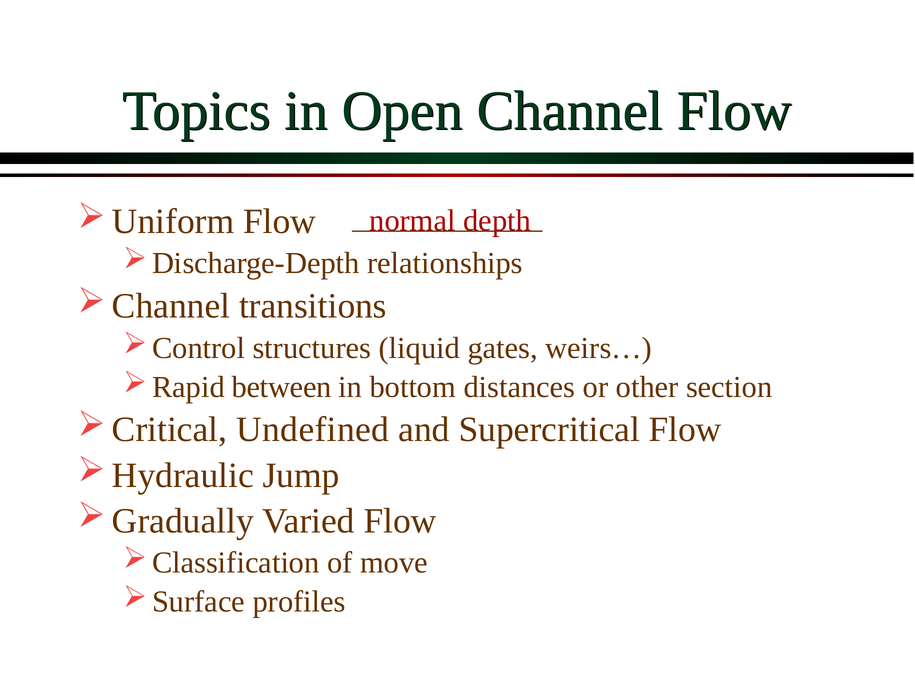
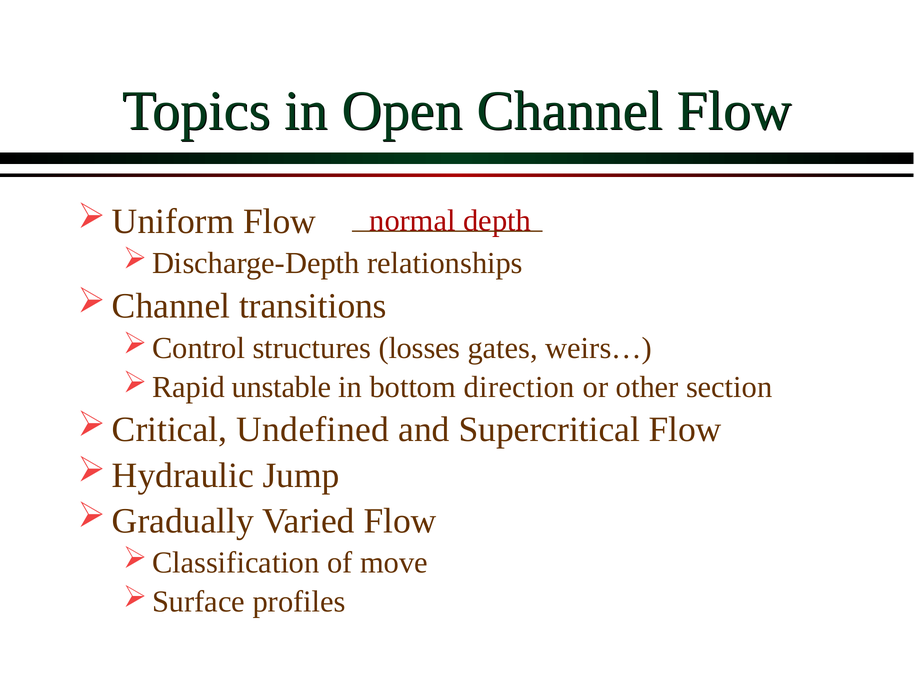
liquid: liquid -> losses
between: between -> unstable
distances: distances -> direction
